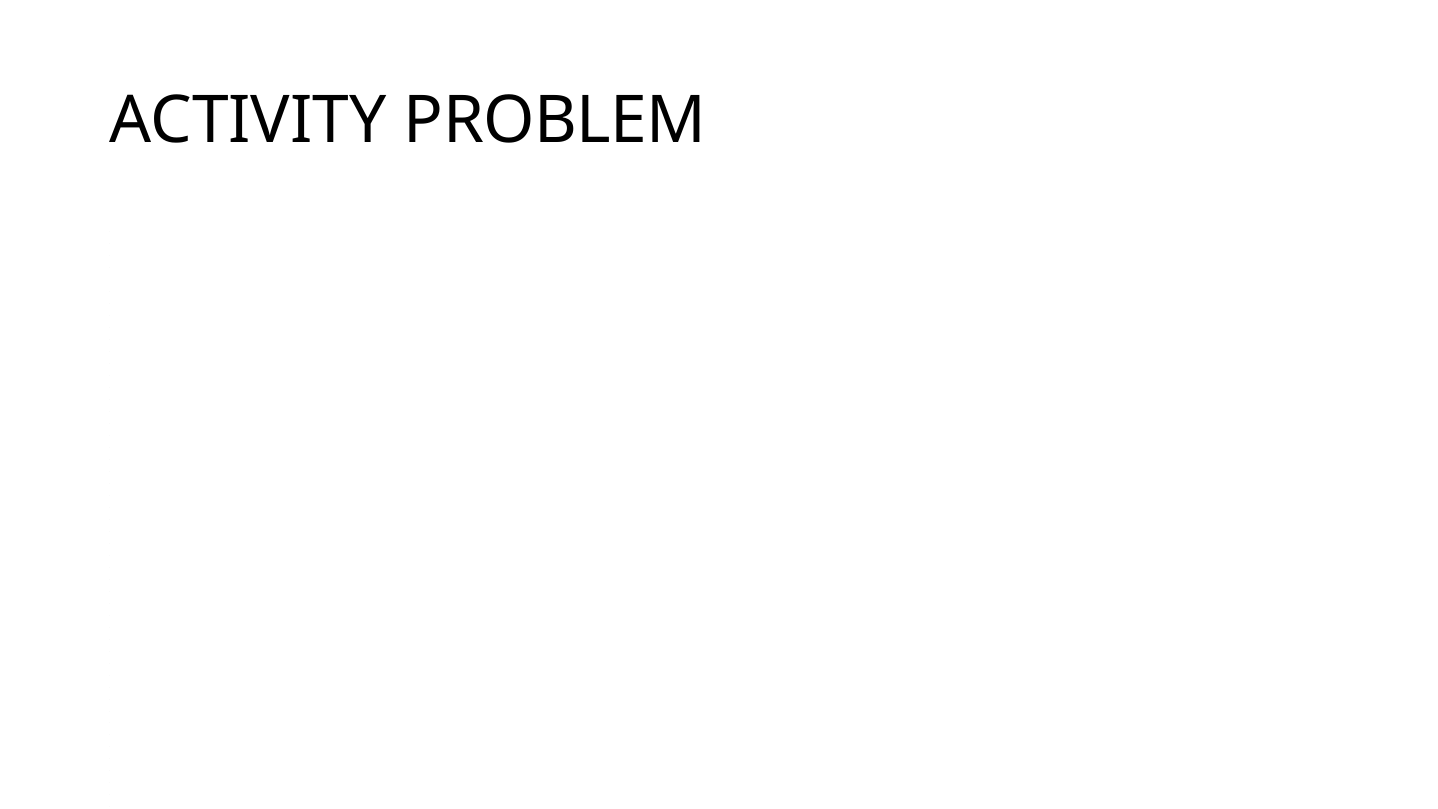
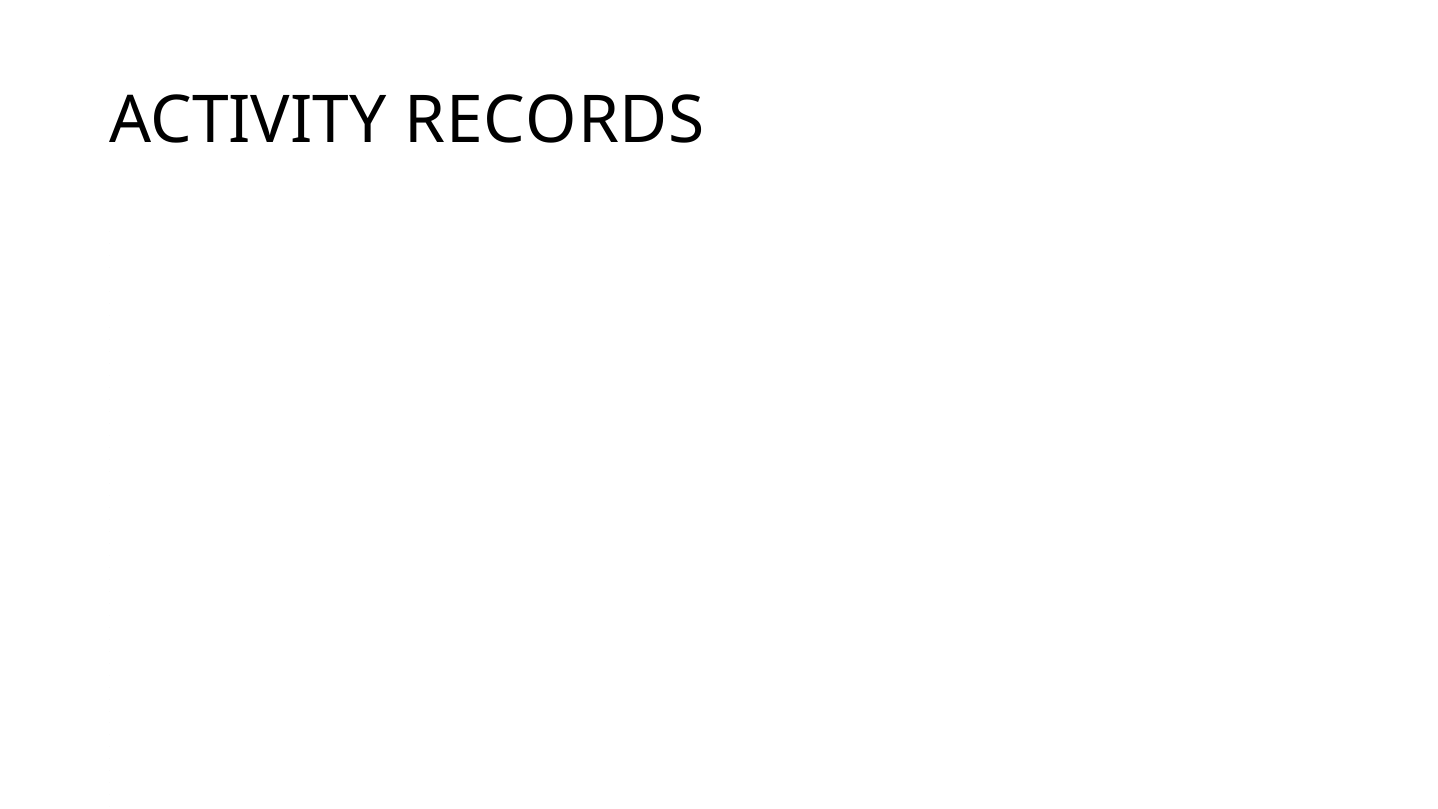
PROBLEM: PROBLEM -> RECORDS
